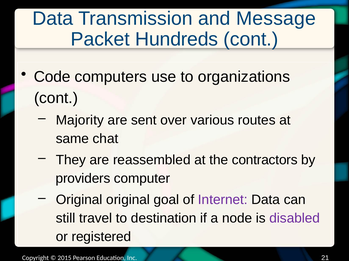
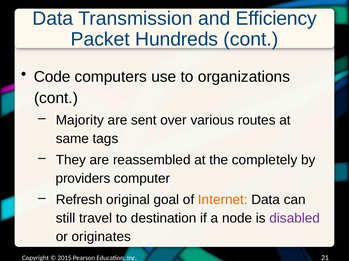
Message: Message -> Efficiency
chat: chat -> tags
contractors: contractors -> completely
Original at (79, 200): Original -> Refresh
Internet colour: purple -> orange
registered: registered -> originates
